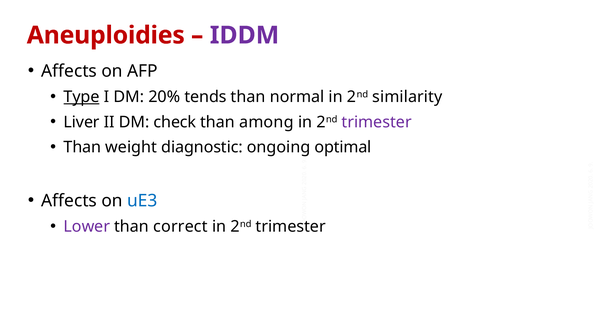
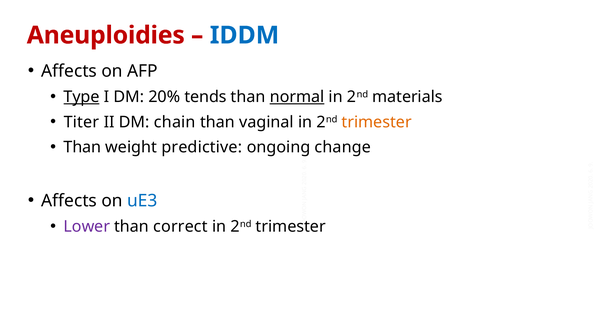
IDDM colour: purple -> blue
normal underline: none -> present
similarity: similarity -> materials
Liver: Liver -> Titer
check: check -> chain
among: among -> vaginal
trimester at (377, 122) colour: purple -> orange
diagnostic: diagnostic -> predictive
optimal: optimal -> change
